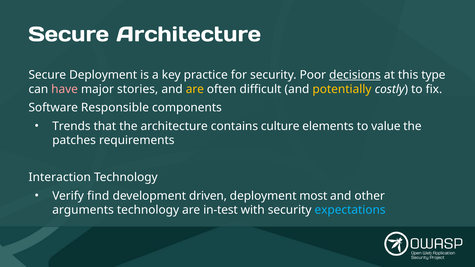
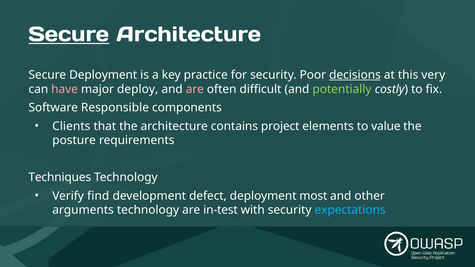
Secure at (69, 34) underline: none -> present
type: type -> very
stories: stories -> deploy
are at (195, 89) colour: yellow -> pink
potentially colour: yellow -> light green
Trends: Trends -> Clients
culture: culture -> project
patches: patches -> posture
Interaction: Interaction -> Techniques
driven: driven -> defect
